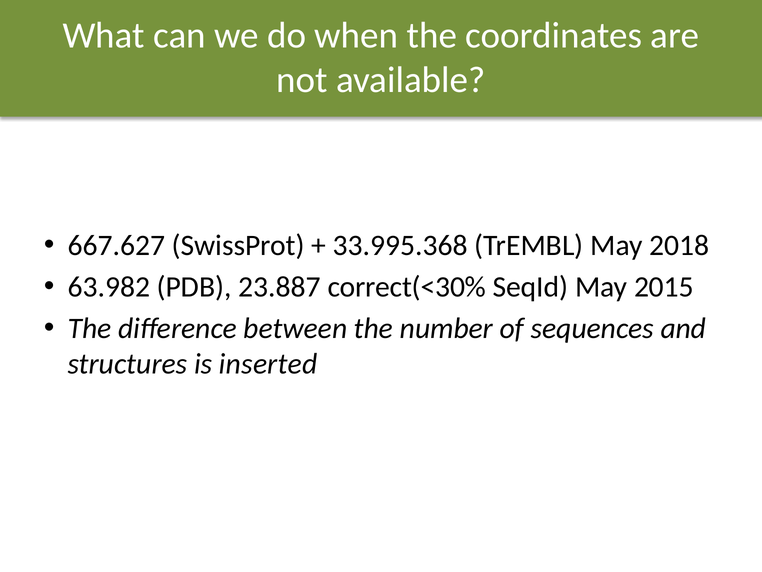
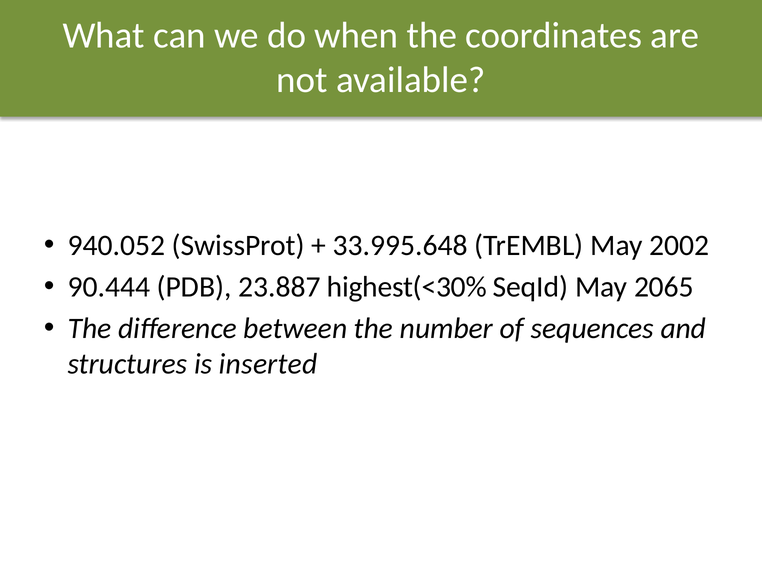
667.627: 667.627 -> 940.052
33.995.368: 33.995.368 -> 33.995.648
2018: 2018 -> 2002
63.982: 63.982 -> 90.444
correct(<30%: correct(<30% -> highest(<30%
2015: 2015 -> 2065
